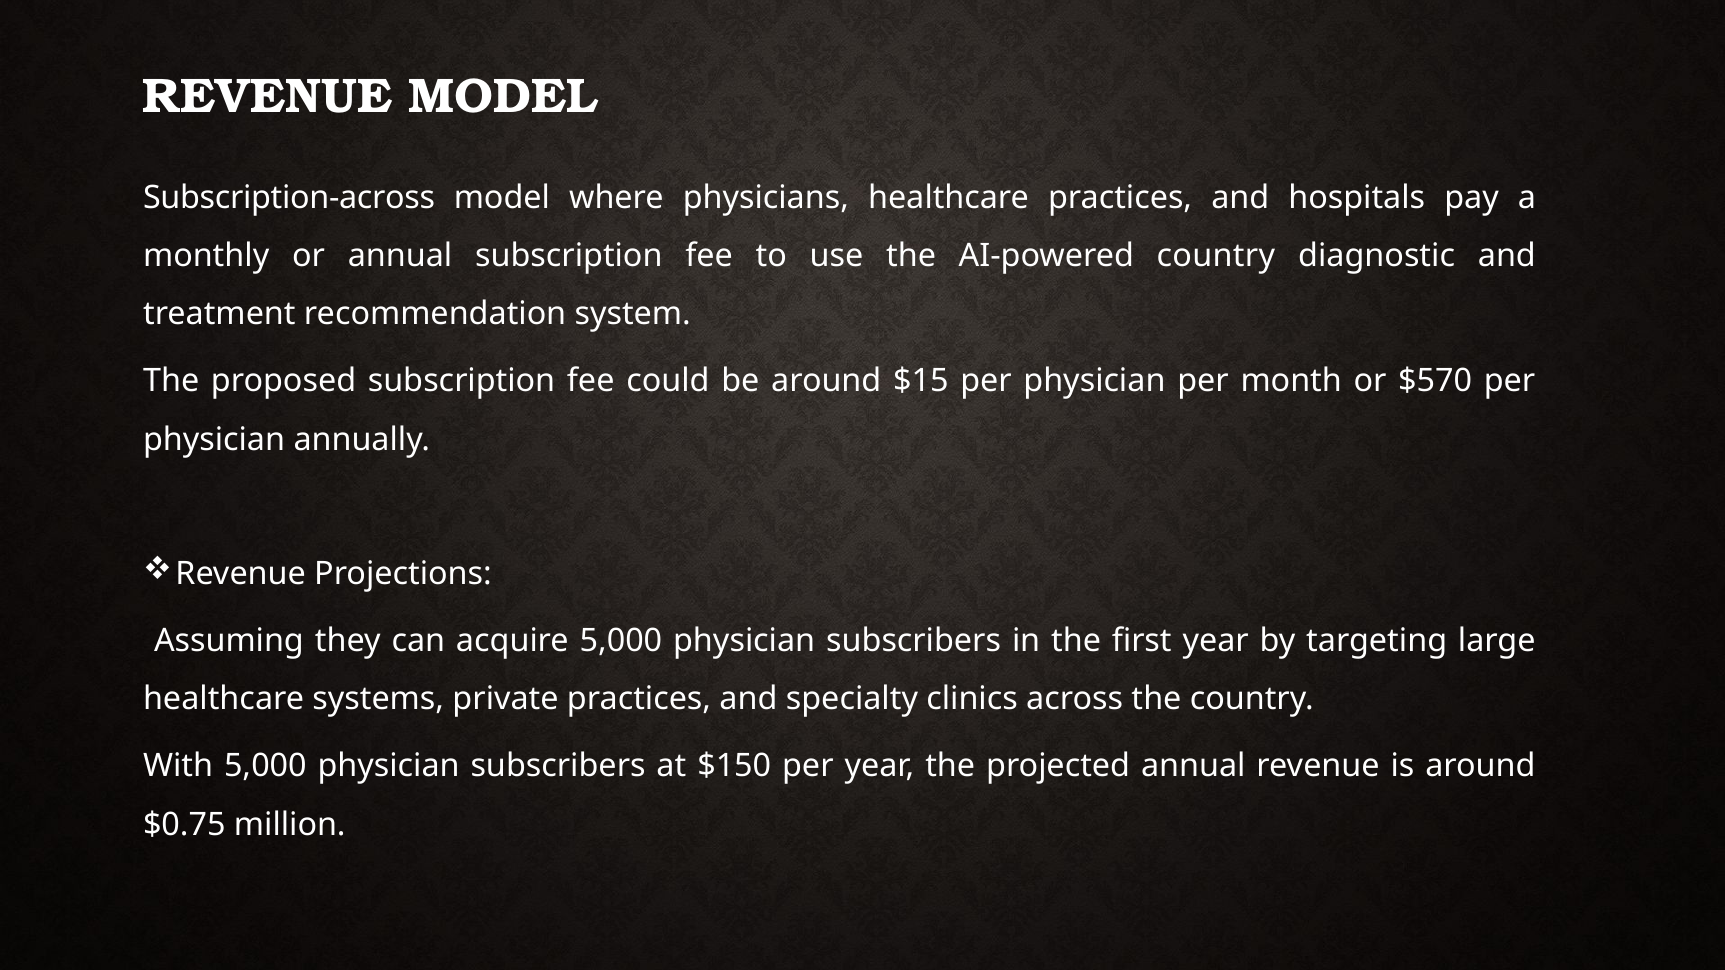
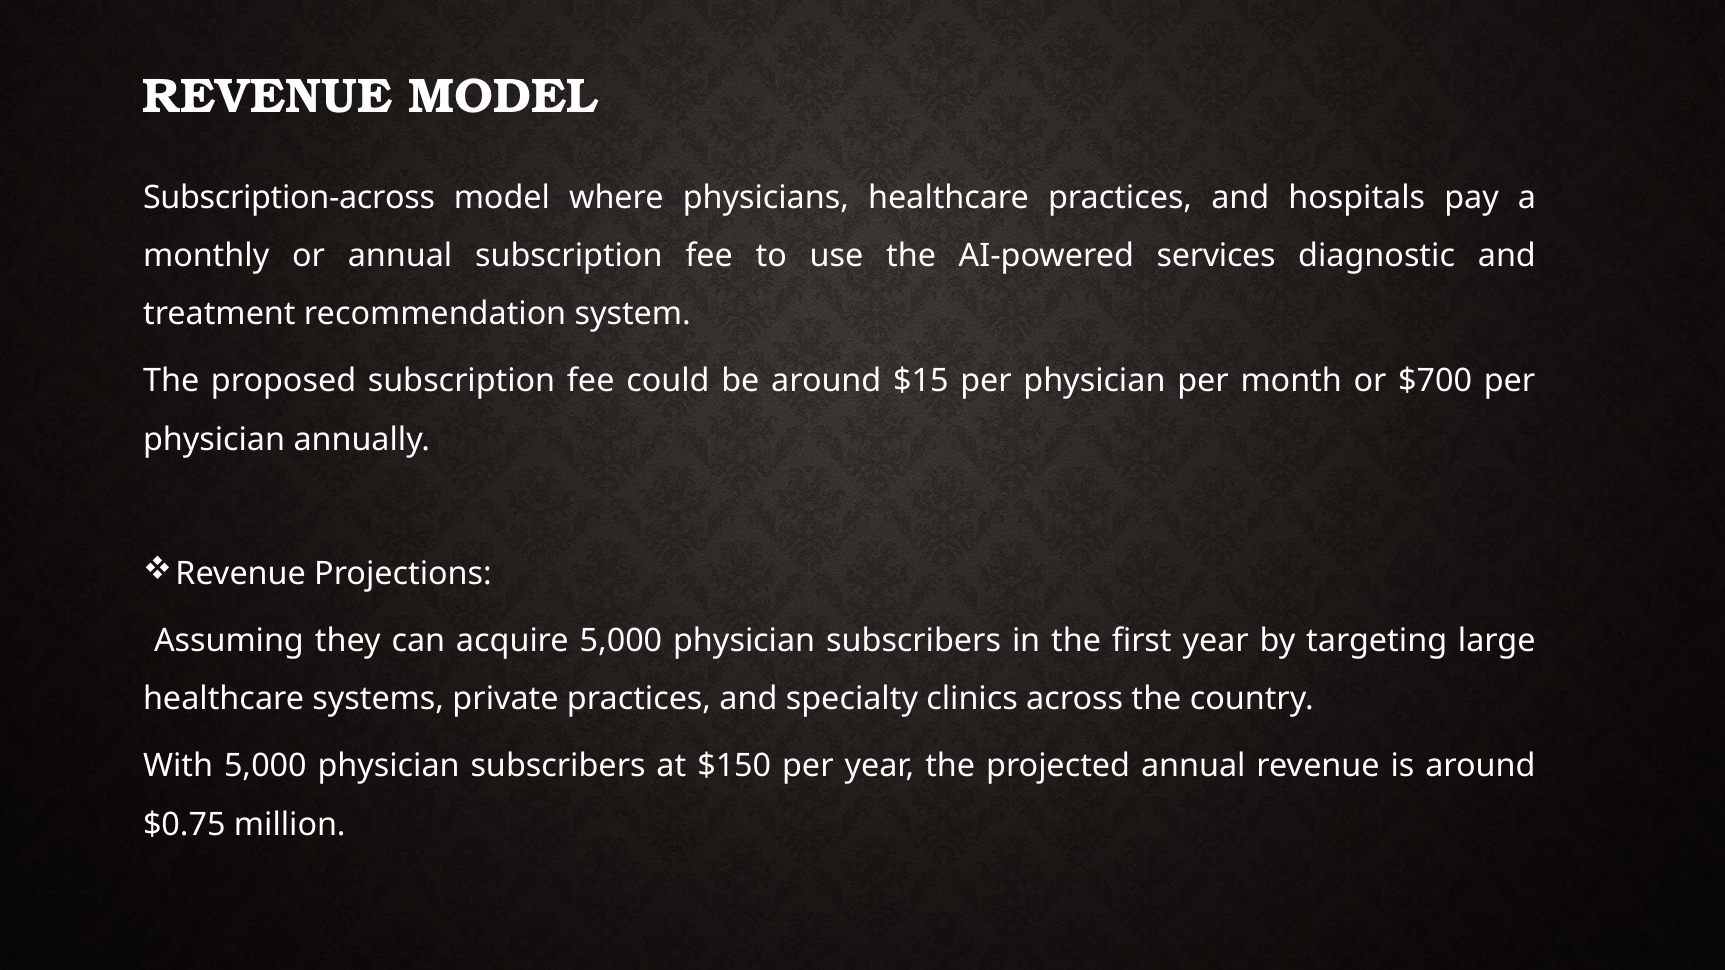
AI-powered country: country -> services
$570: $570 -> $700
